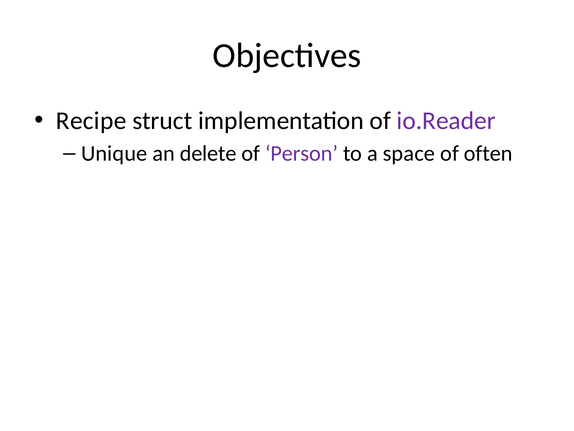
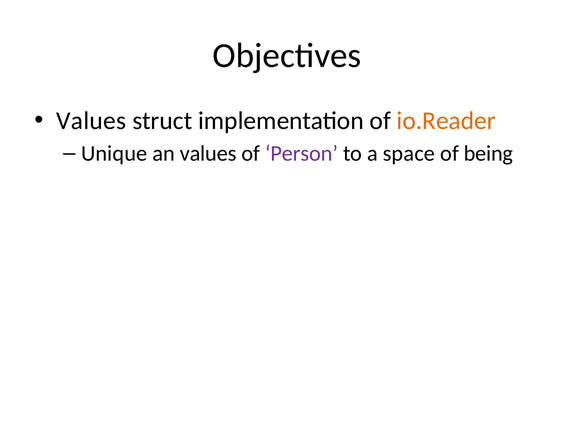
Recipe at (91, 120): Recipe -> Values
io.Reader colour: purple -> orange
an delete: delete -> values
often: often -> being
